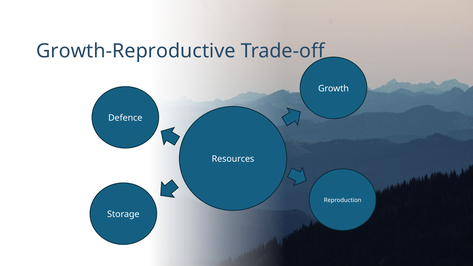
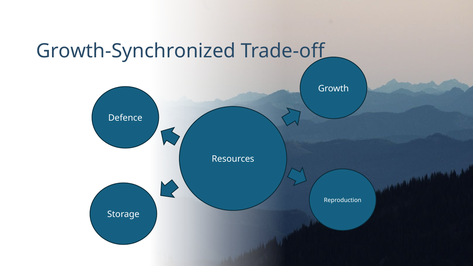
Growth-Reproductive: Growth-Reproductive -> Growth-Synchronized
